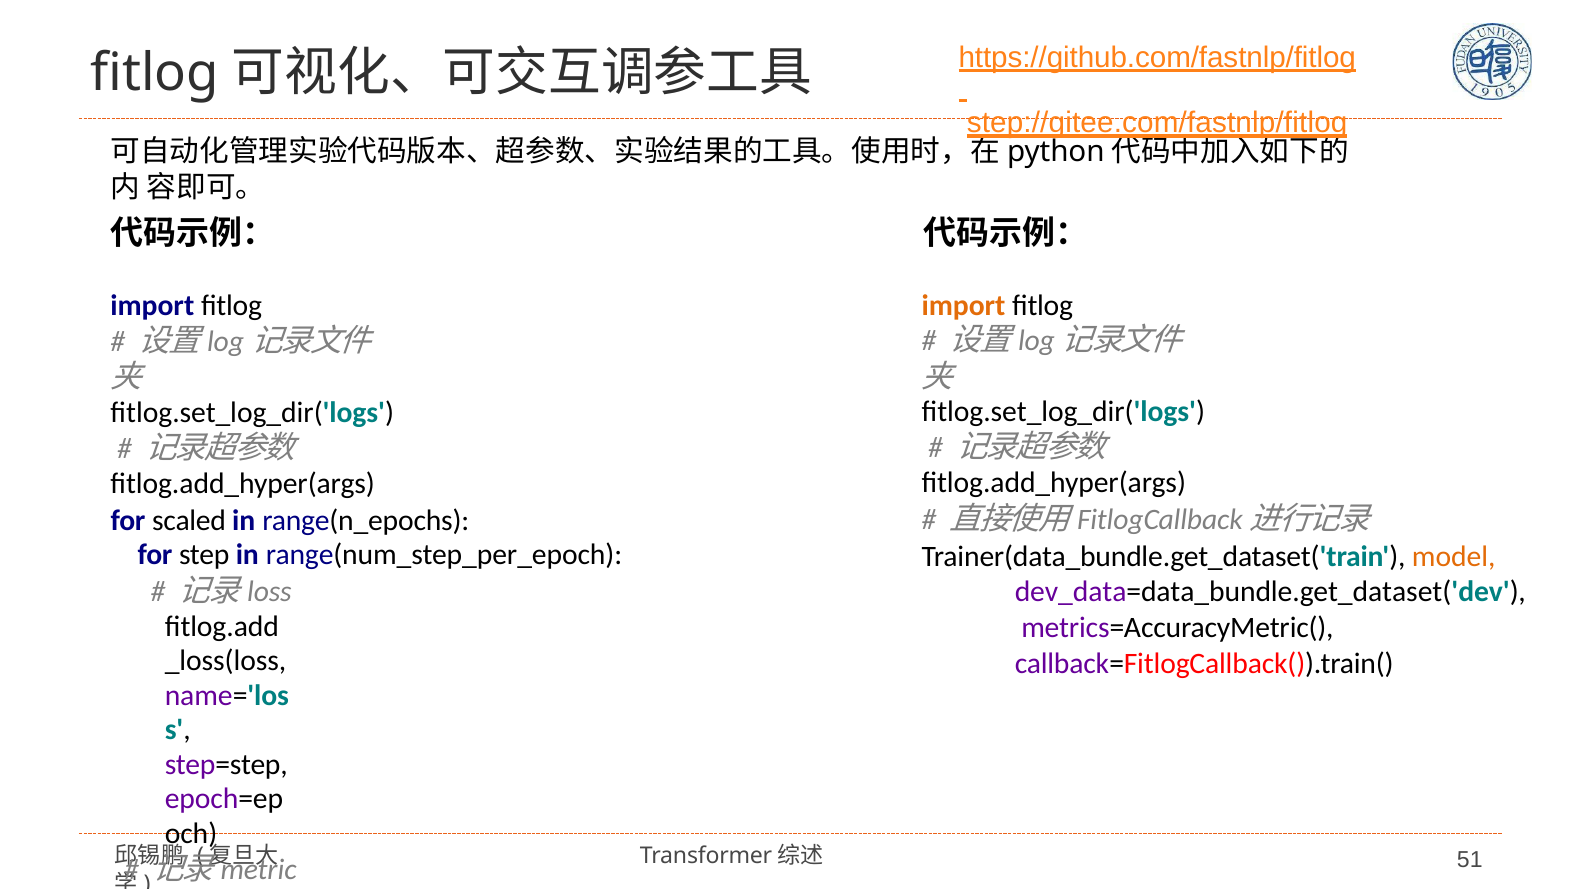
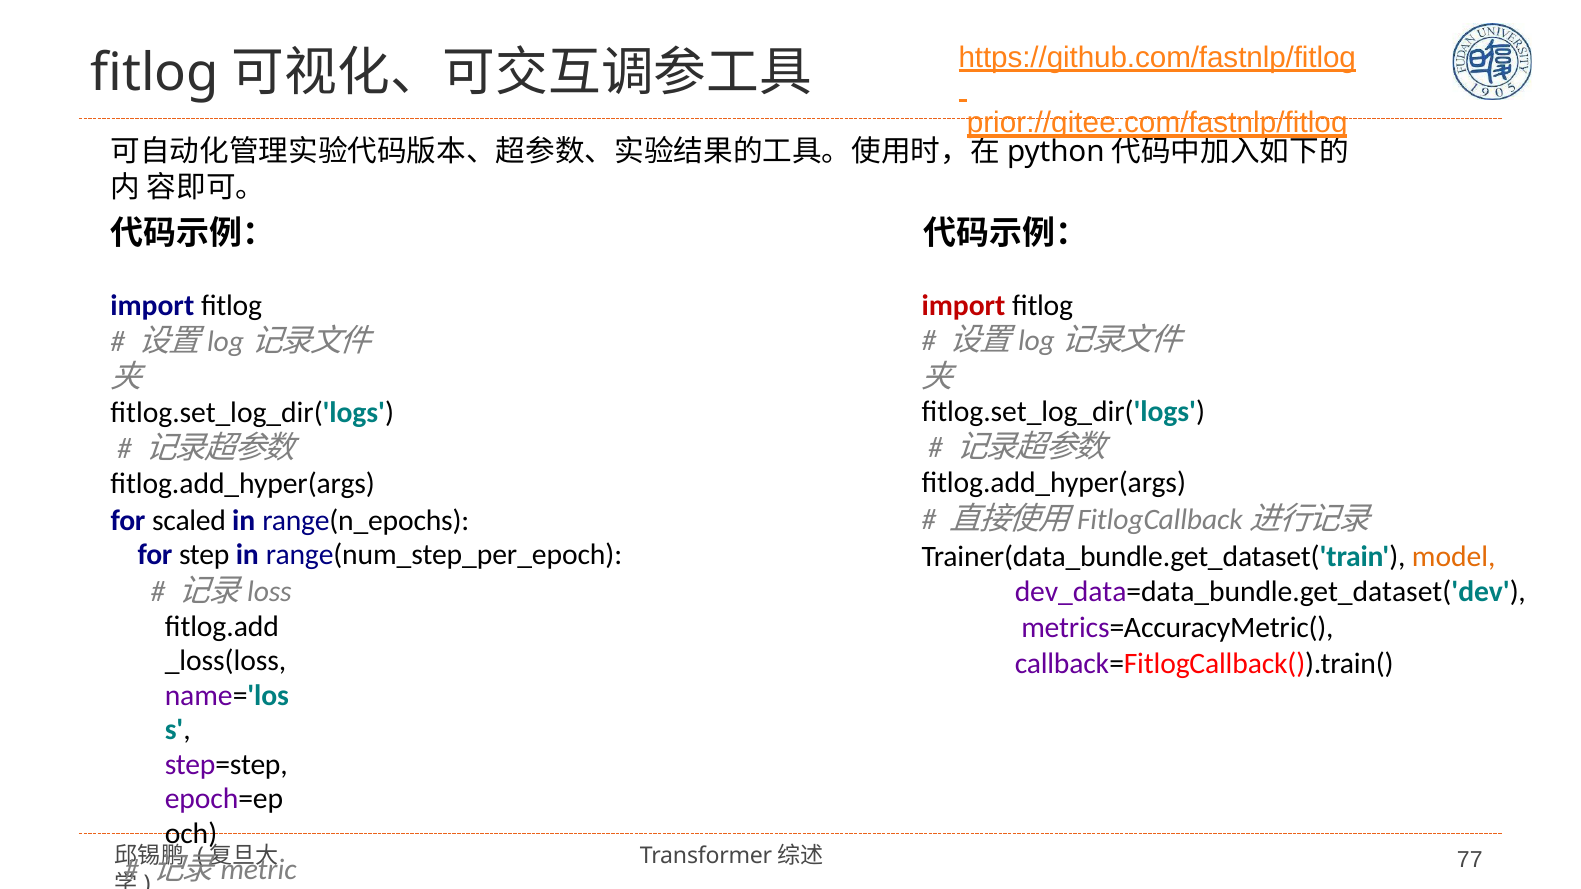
step://gitee.com/fastnlp/fitlog: step://gitee.com/fastnlp/fitlog -> prior://gitee.com/fastnlp/fitlog
import at (963, 306) colour: orange -> red
51: 51 -> 77
